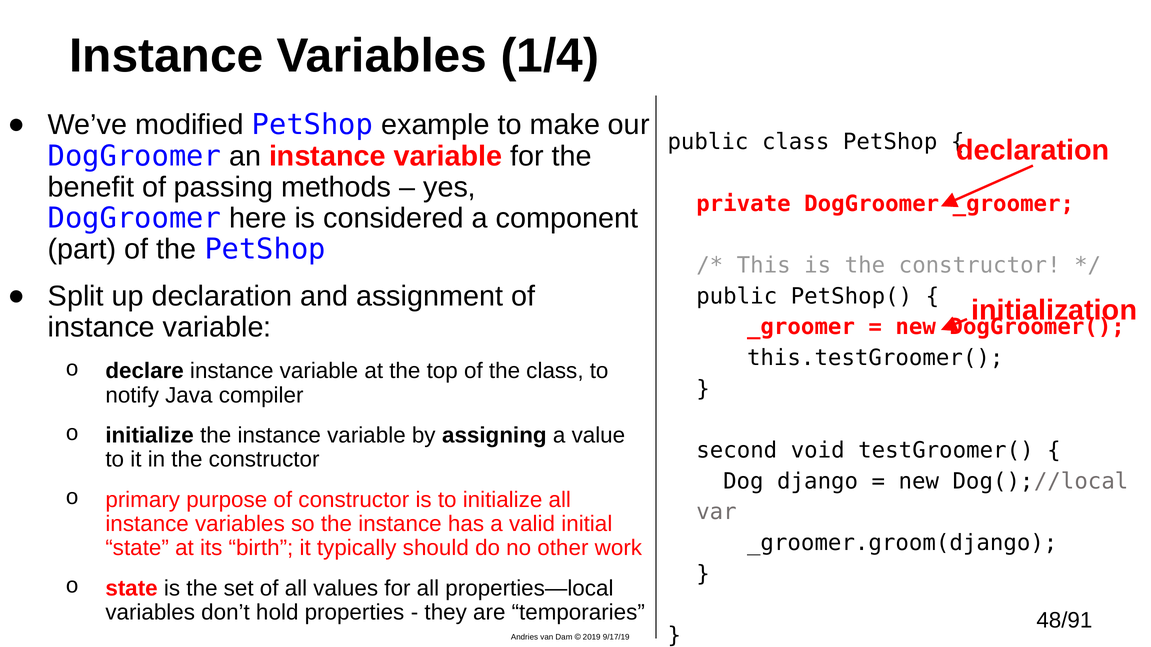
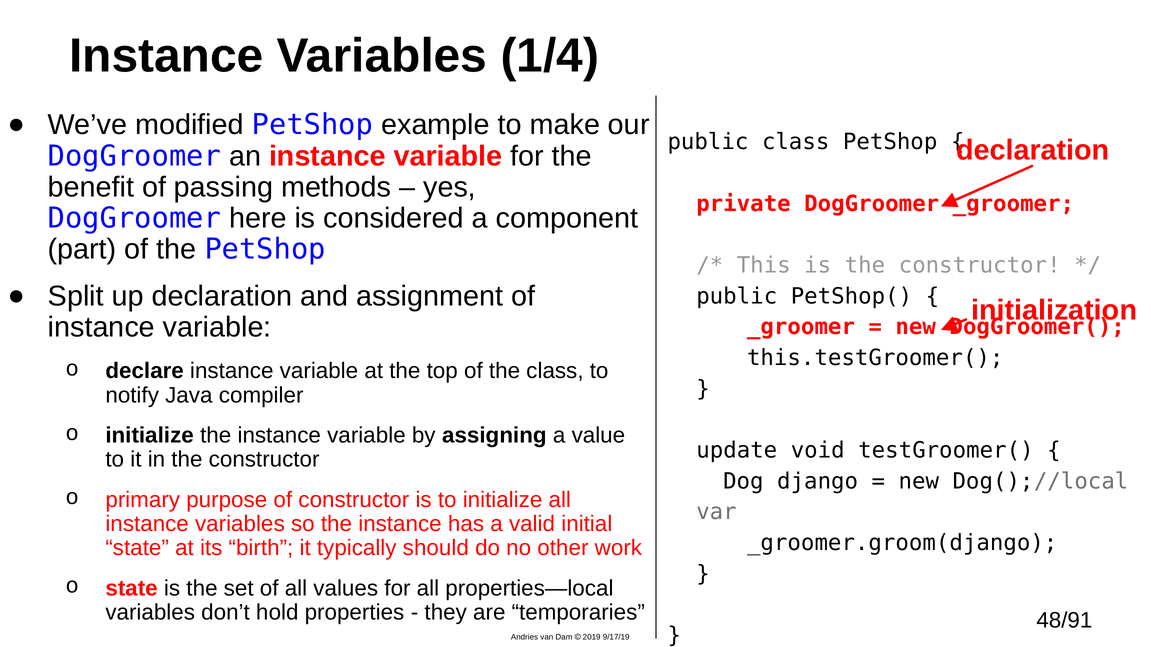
second: second -> update
